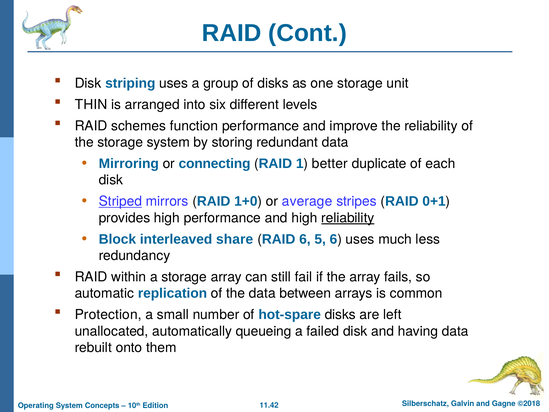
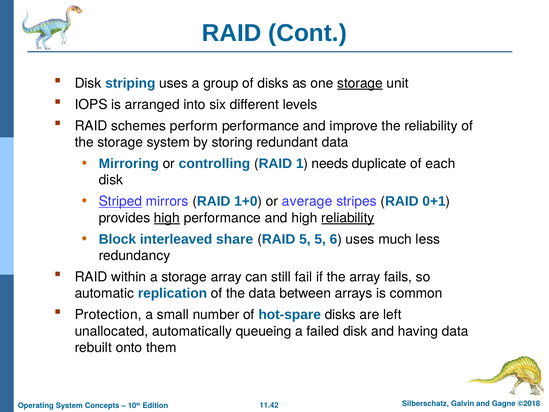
storage at (360, 83) underline: none -> present
THIN: THIN -> IOPS
function: function -> perform
connecting: connecting -> controlling
better: better -> needs
high at (167, 218) underline: none -> present
RAID 6: 6 -> 5
